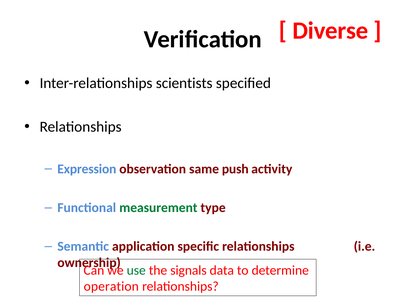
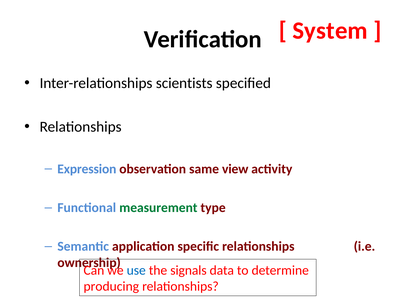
Diverse: Diverse -> System
push: push -> view
use colour: green -> blue
operation: operation -> producing
